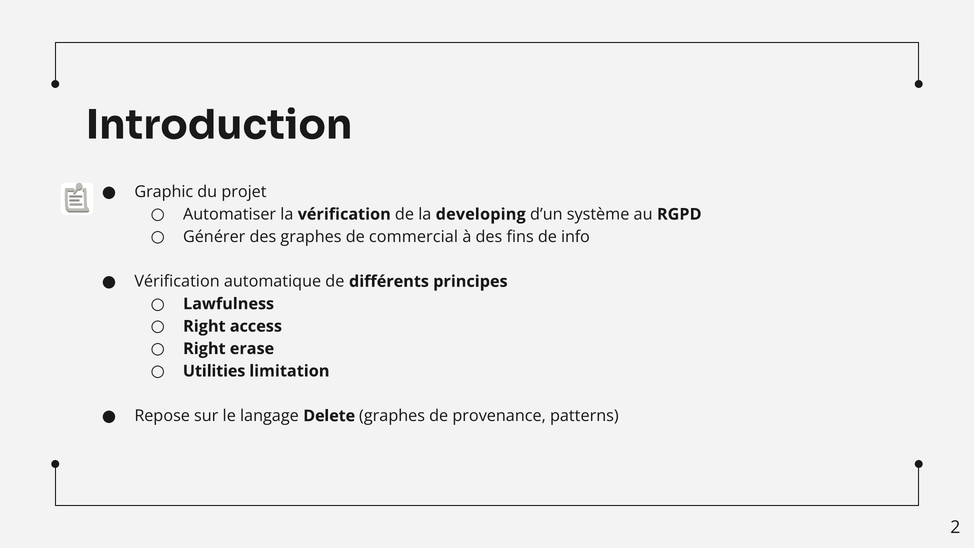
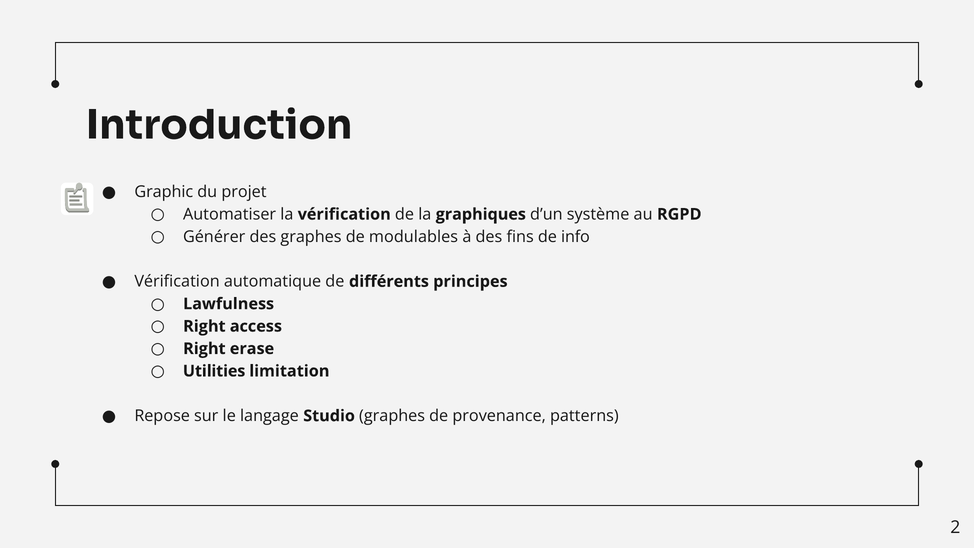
developing: developing -> graphiques
commercial: commercial -> modulables
Delete: Delete -> Studio
